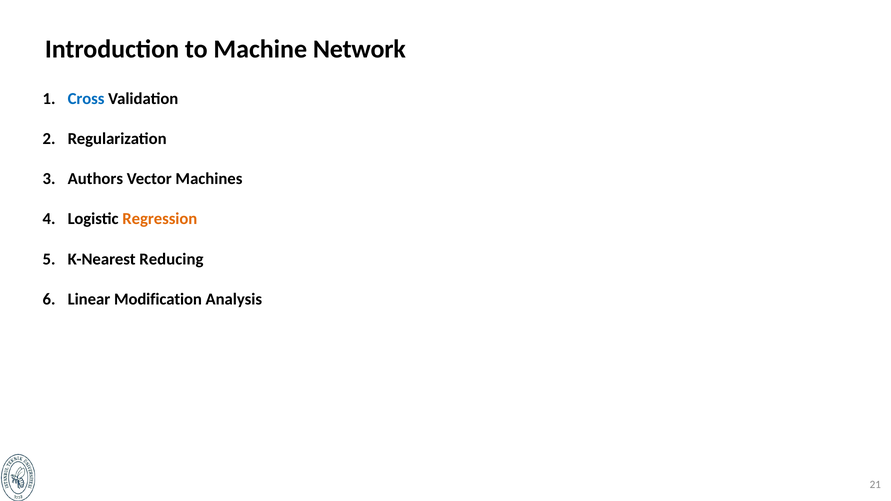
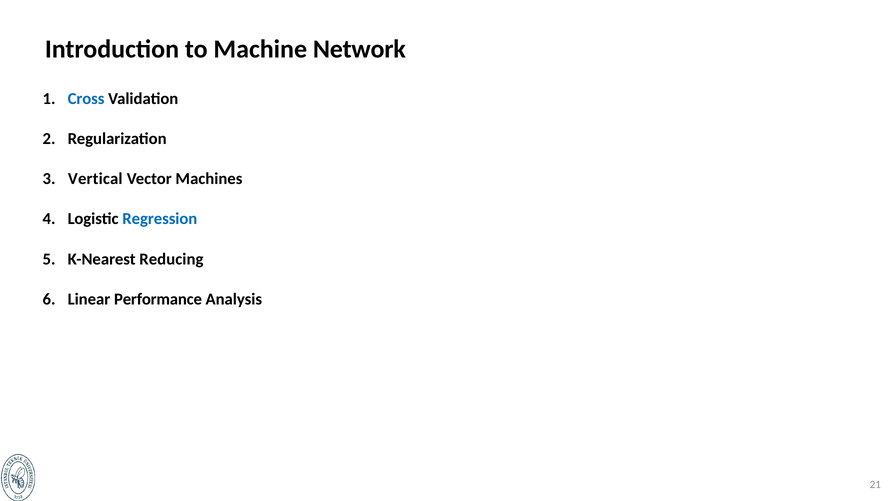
Authors: Authors -> Vertical
Regression colour: orange -> blue
Modification: Modification -> Performance
